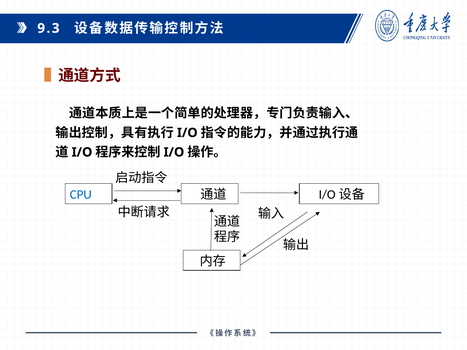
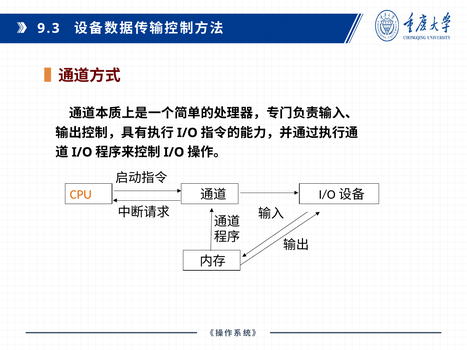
CPU colour: blue -> orange
